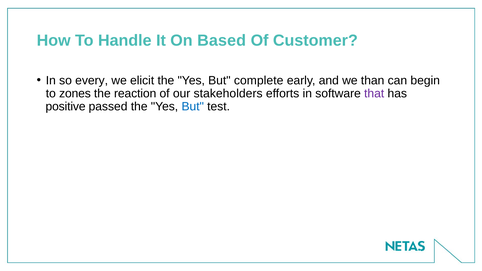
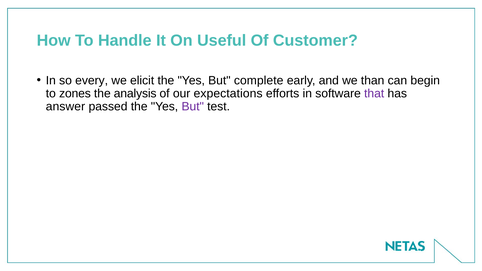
Based: Based -> Useful
reaction: reaction -> analysis
stakeholders: stakeholders -> expectations
positive: positive -> answer
But at (193, 106) colour: blue -> purple
